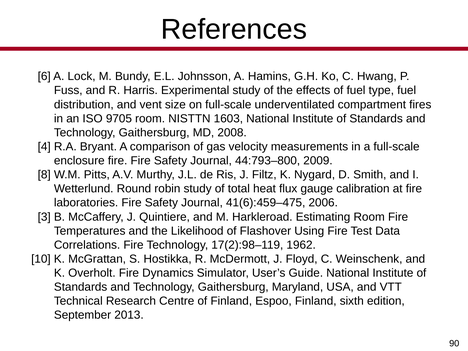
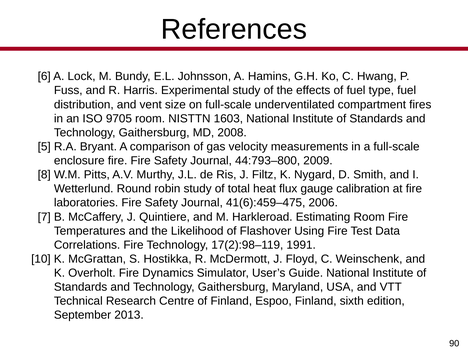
4: 4 -> 5
3: 3 -> 7
1962: 1962 -> 1991
